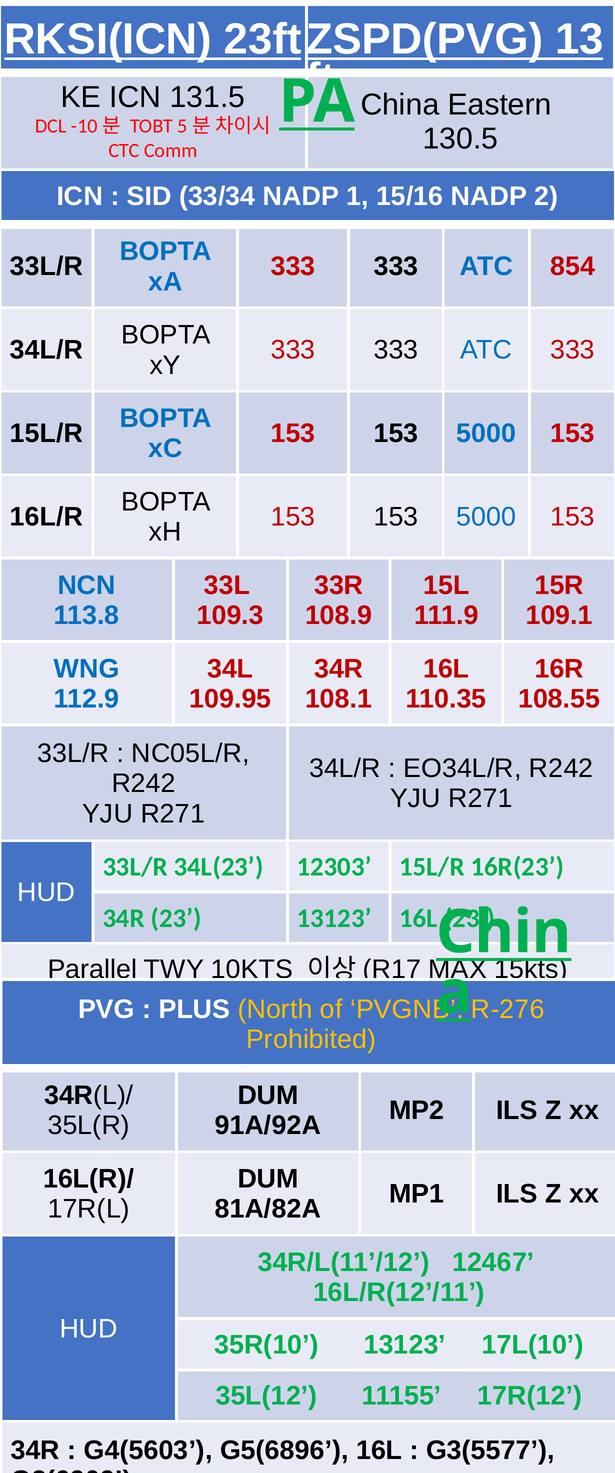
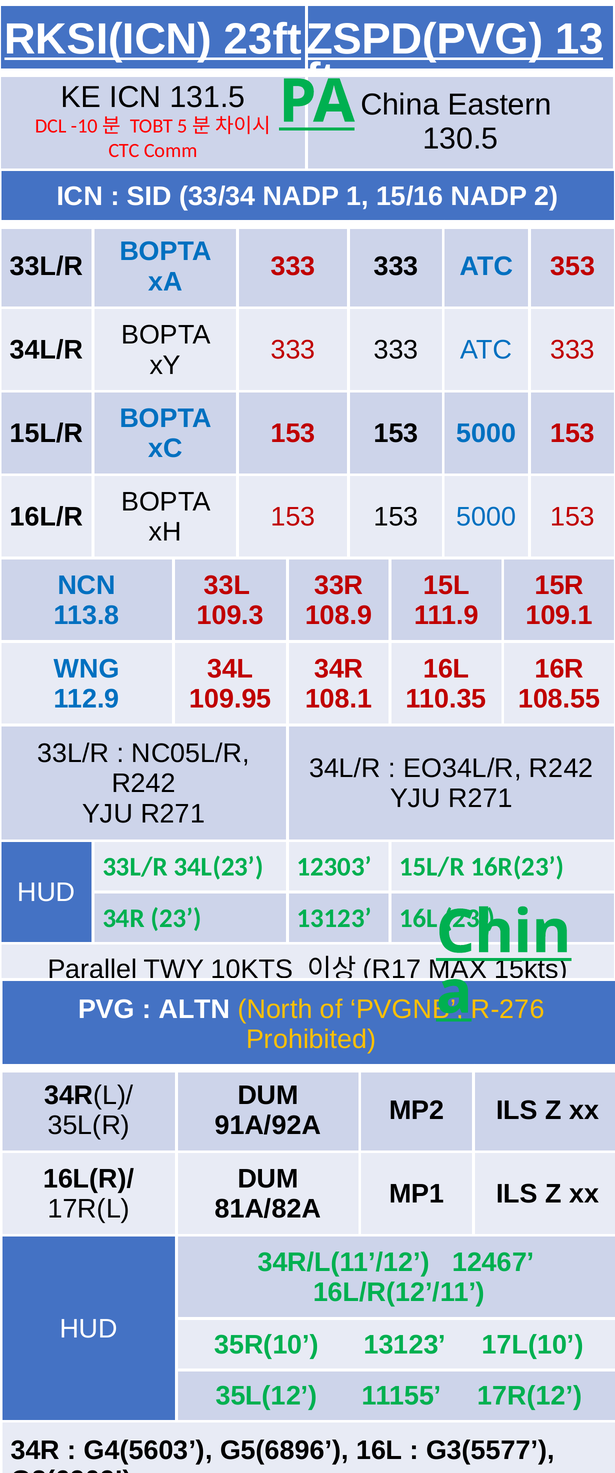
854: 854 -> 353
PLUS: PLUS -> ALTN
